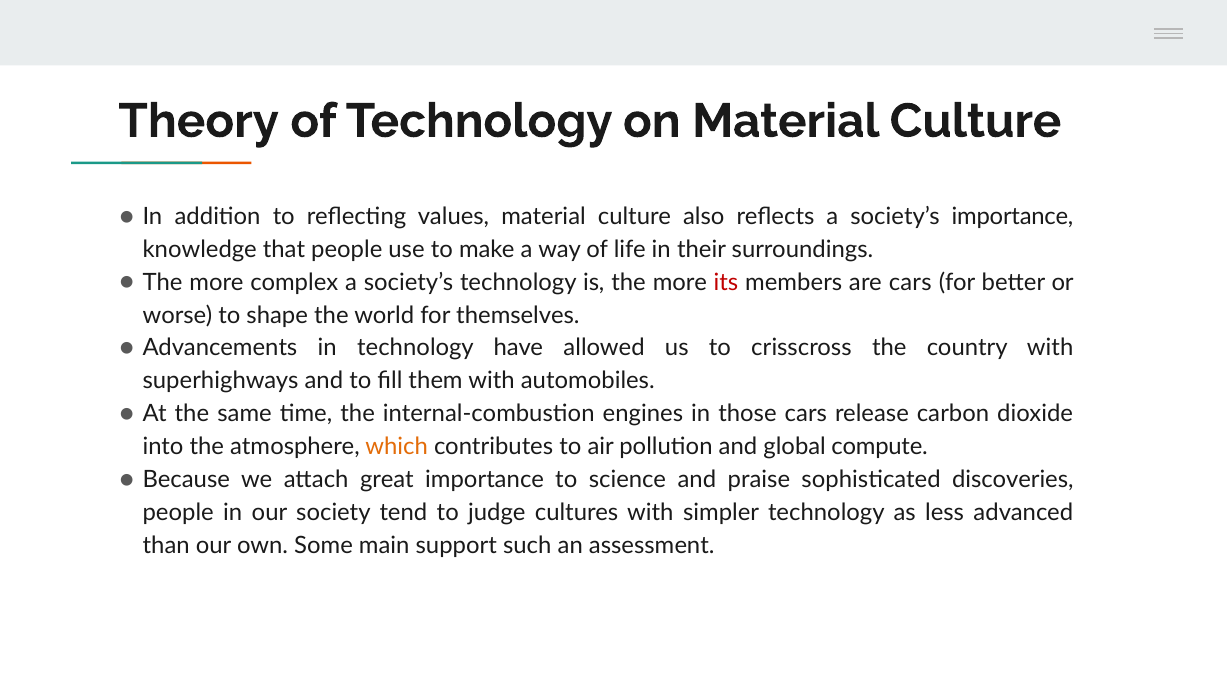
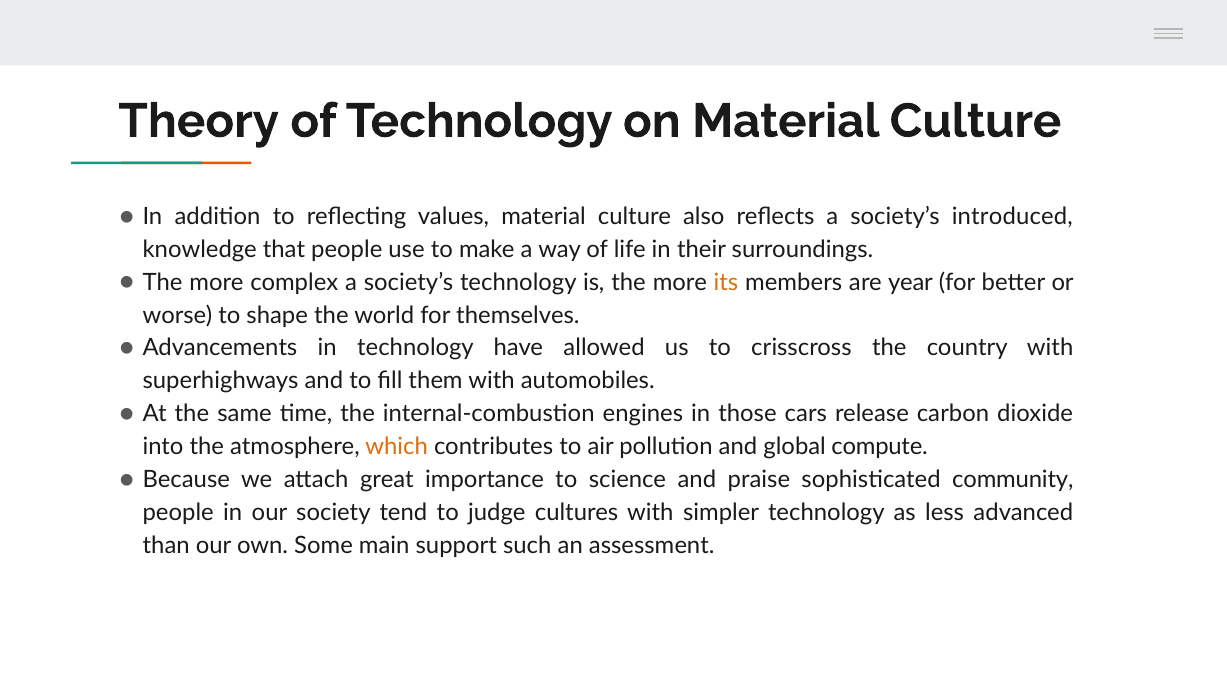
society’s importance: importance -> introduced
its colour: red -> orange
are cars: cars -> year
discoveries: discoveries -> community
